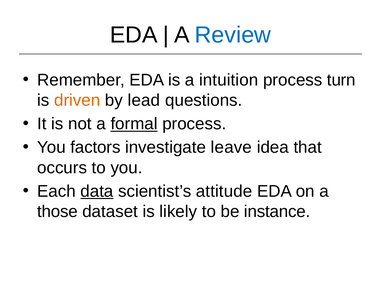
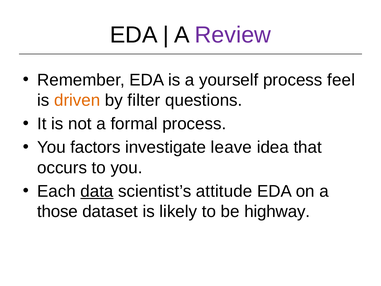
Review colour: blue -> purple
intuition: intuition -> yourself
turn: turn -> feel
lead: lead -> filter
formal underline: present -> none
instance: instance -> highway
